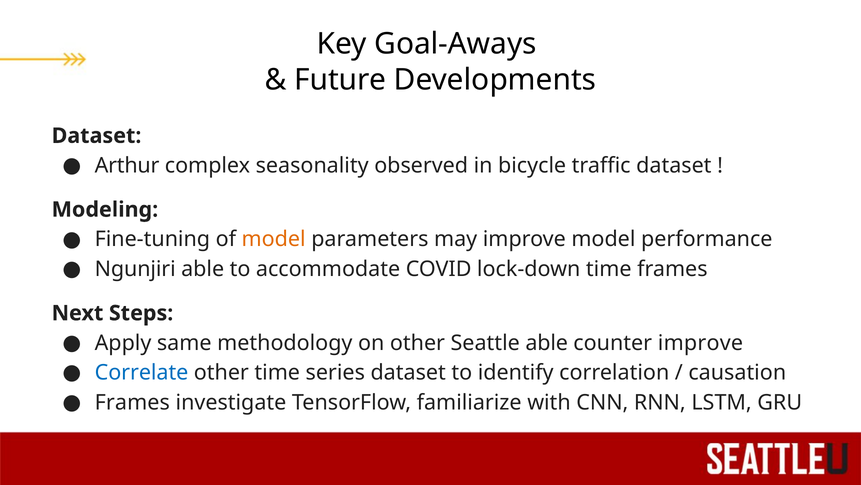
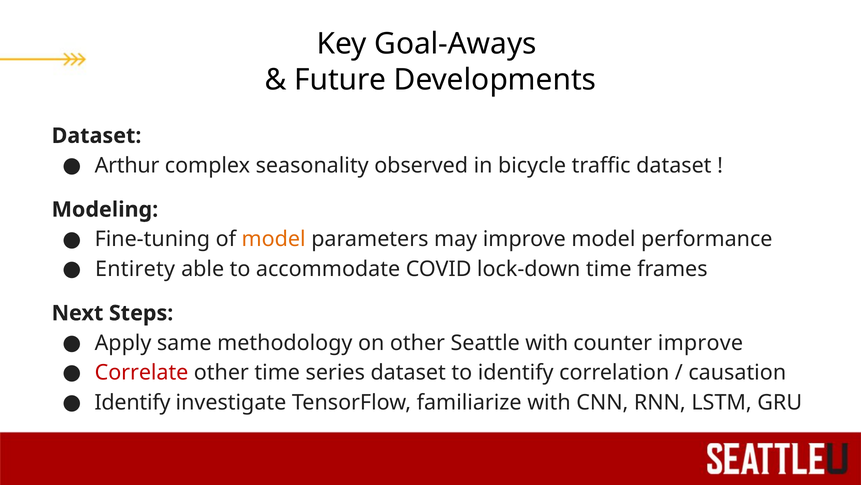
Ngunjiri: Ngunjiri -> Entirety
Seattle able: able -> with
Correlate colour: blue -> red
Frames at (132, 402): Frames -> Identify
